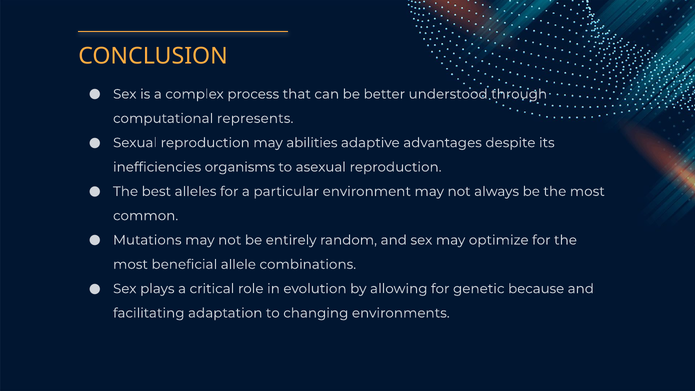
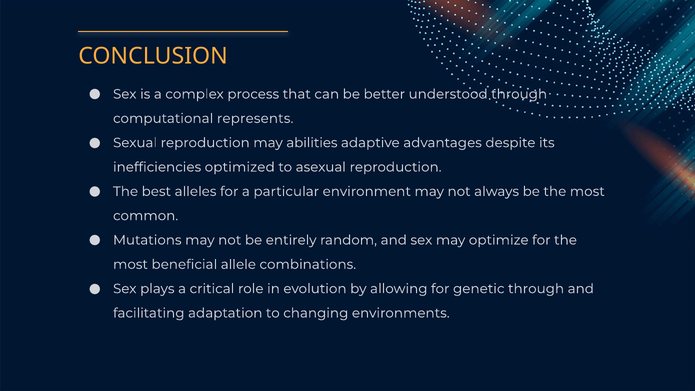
organisms: organisms -> optimized
genetic because: because -> through
